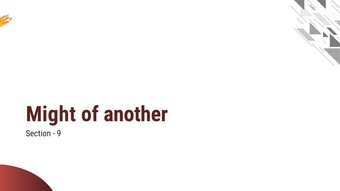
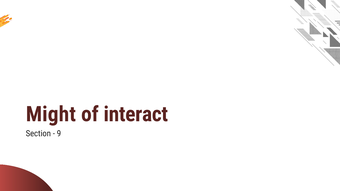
another: another -> interact
